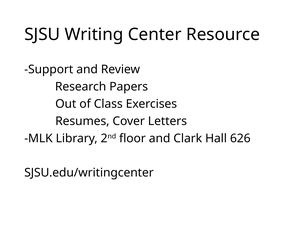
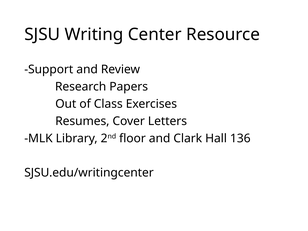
626: 626 -> 136
